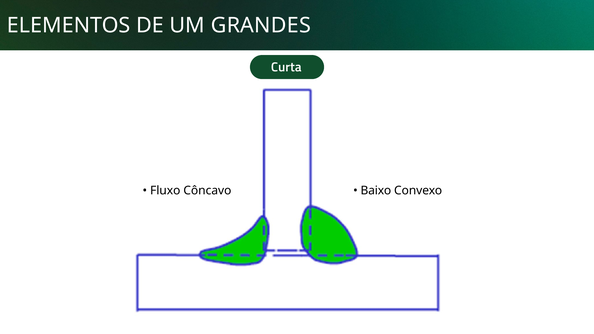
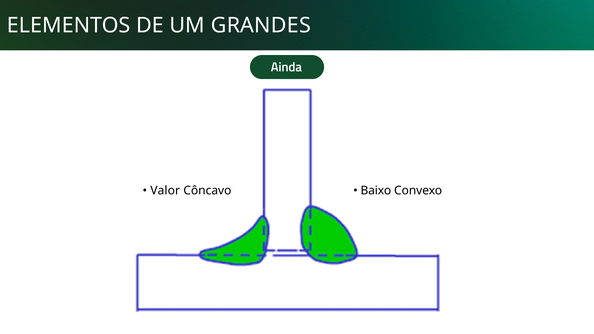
Curta: Curta -> Ainda
Fluxo: Fluxo -> Valor
